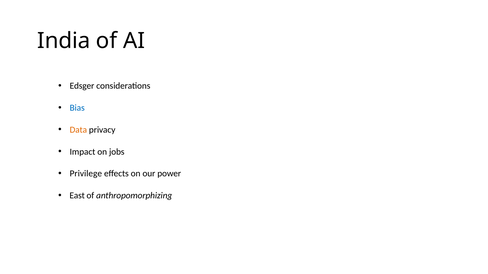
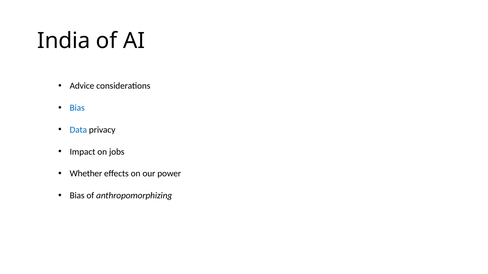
Edsger: Edsger -> Advice
Data colour: orange -> blue
Privilege: Privilege -> Whether
East at (77, 196): East -> Bias
